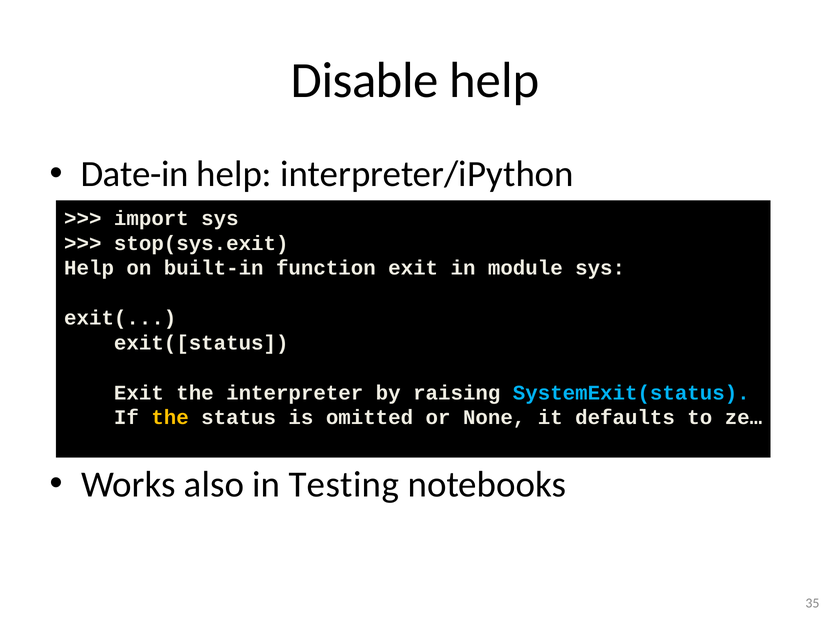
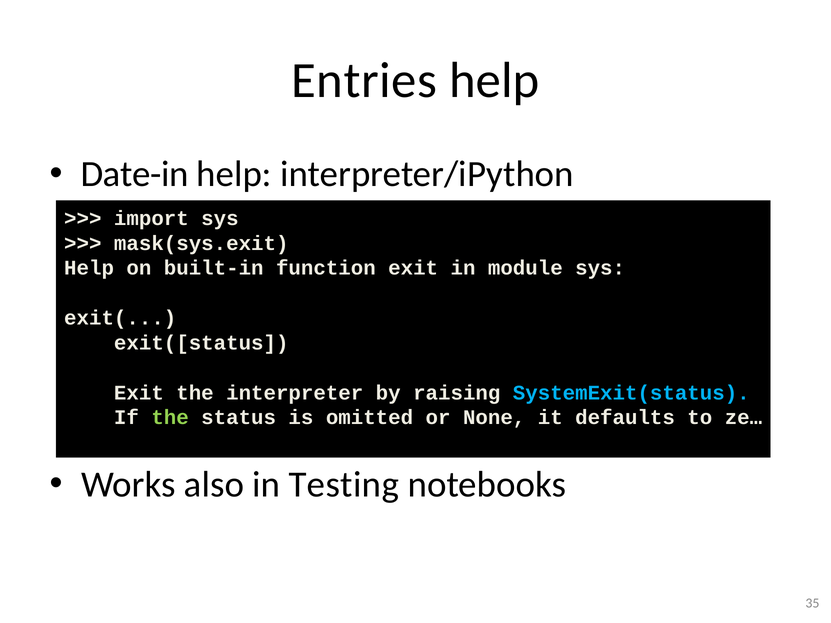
Disable: Disable -> Entries
stop(sys.exit: stop(sys.exit -> mask(sys.exit
the at (170, 418) colour: yellow -> light green
